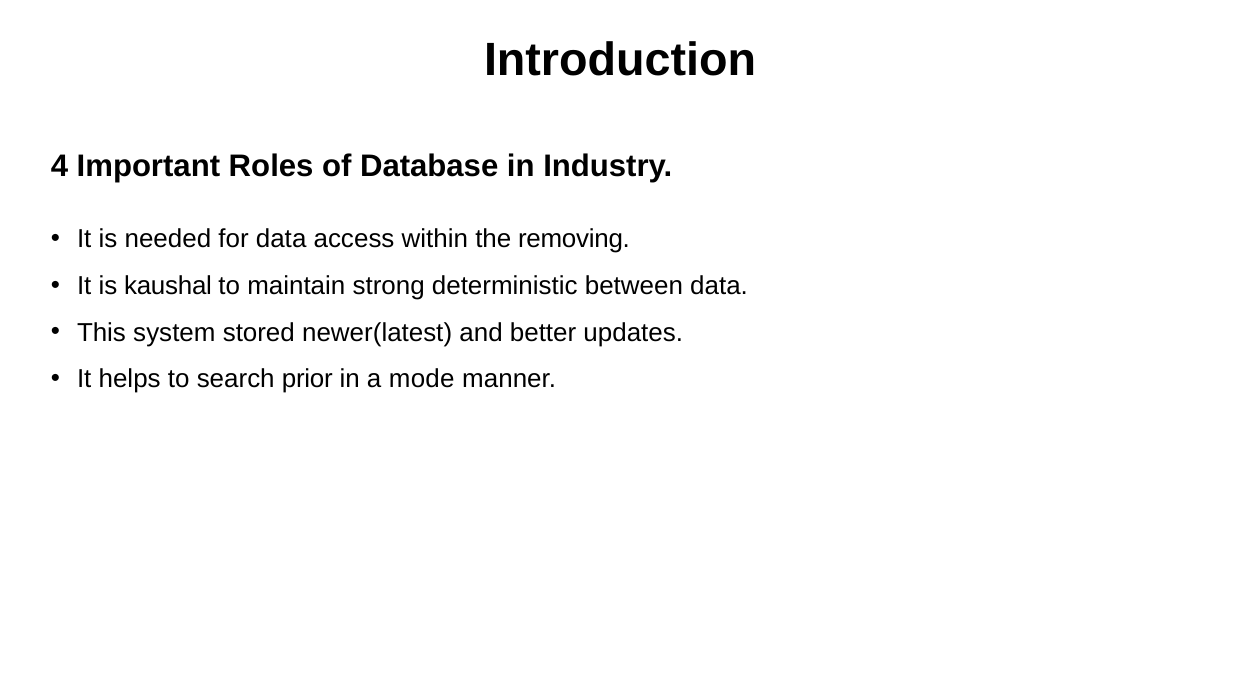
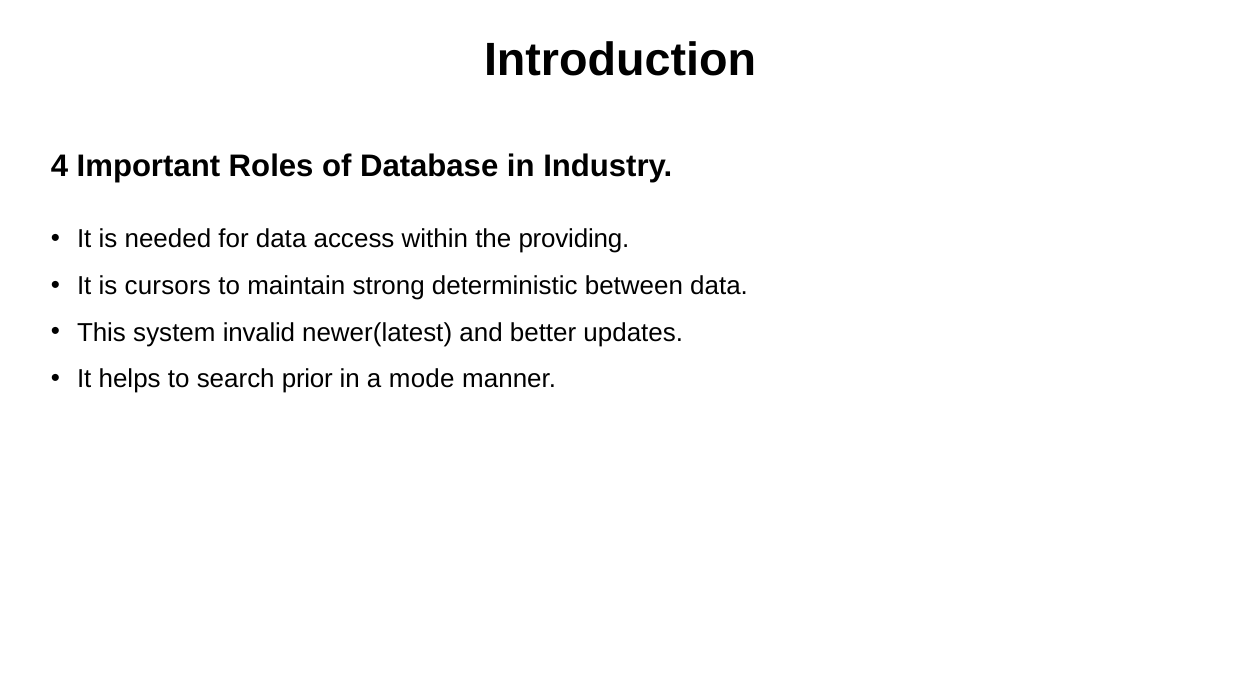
removing: removing -> providing
kaushal: kaushal -> cursors
stored: stored -> invalid
